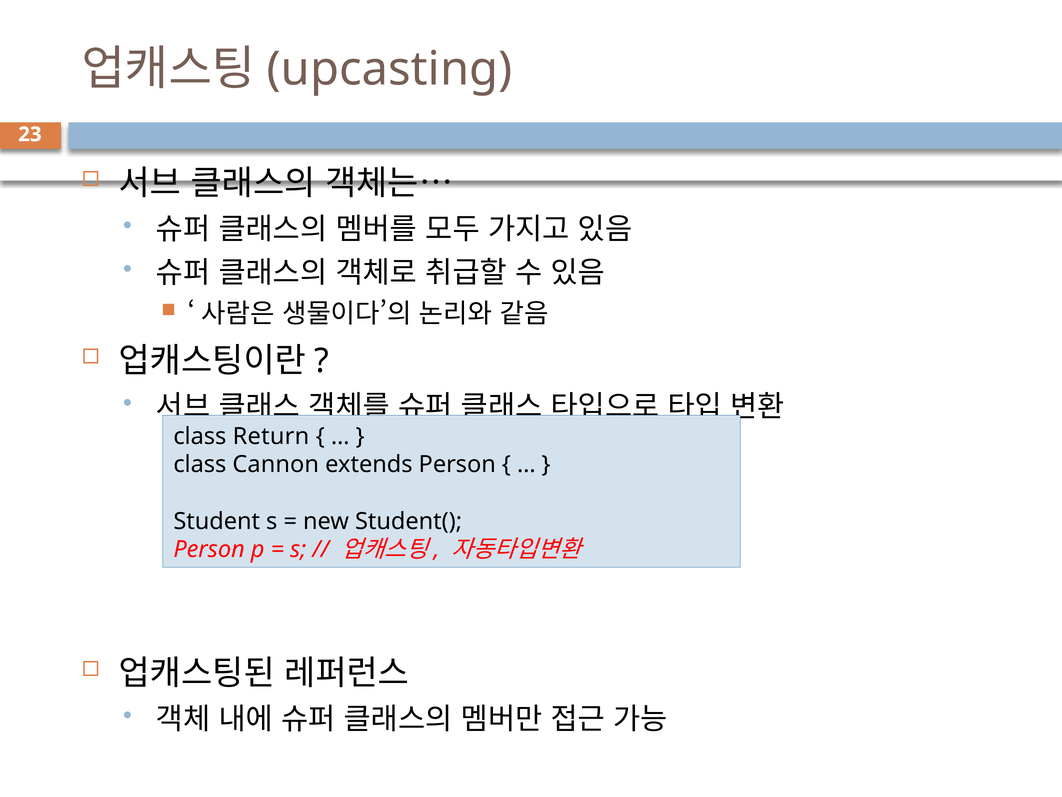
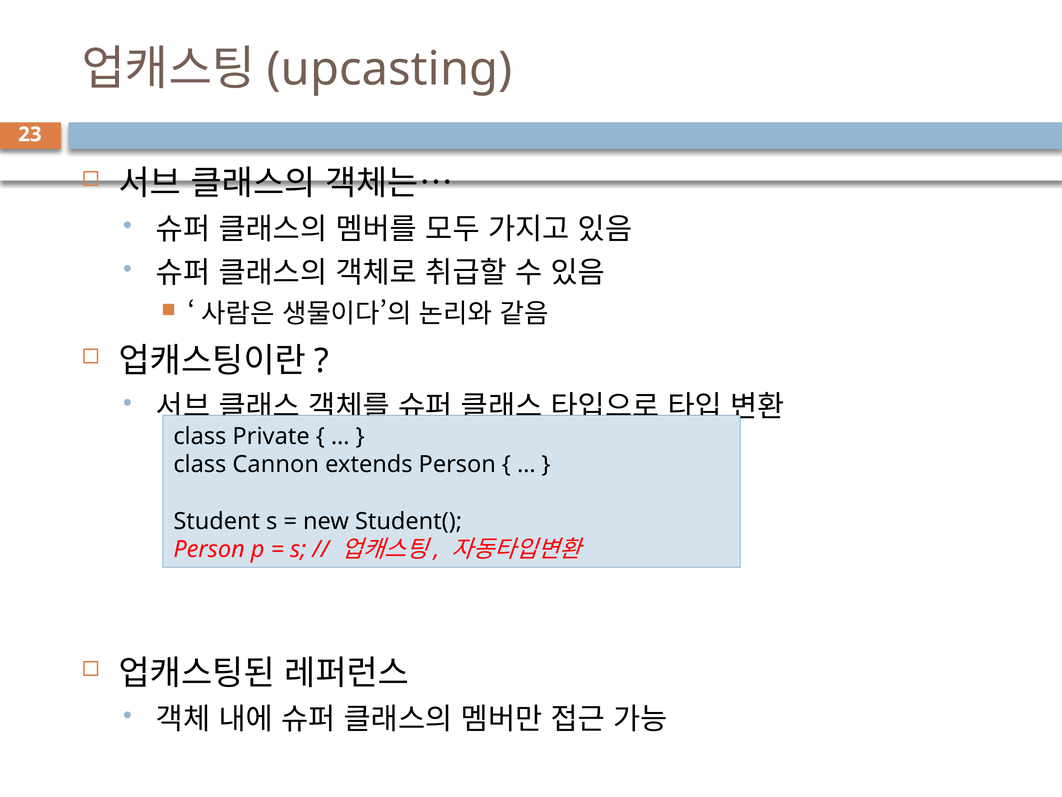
Return: Return -> Private
